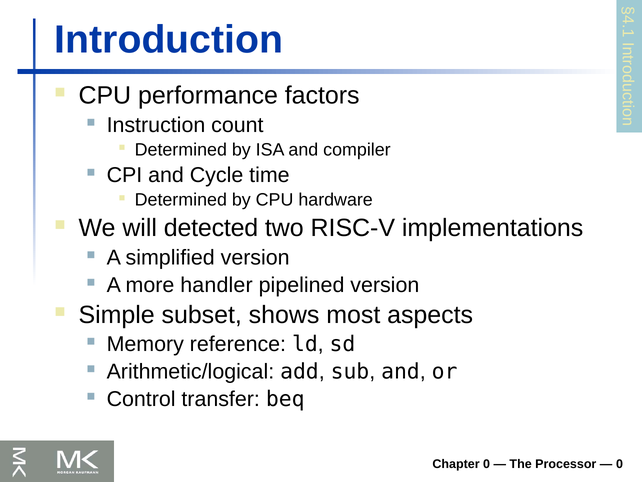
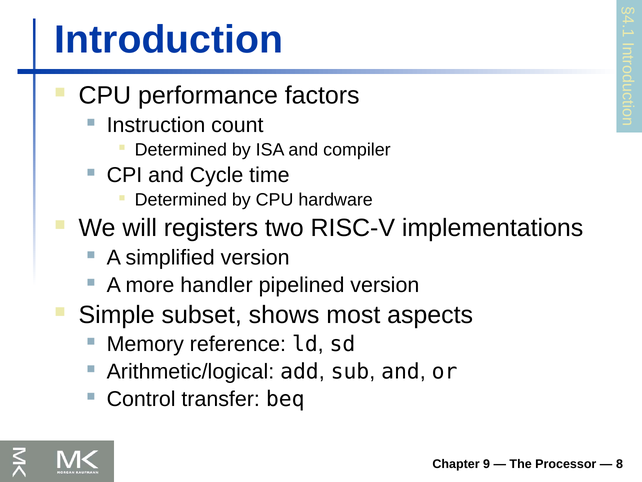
detected: detected -> registers
Chapter 0: 0 -> 9
0 at (620, 463): 0 -> 8
